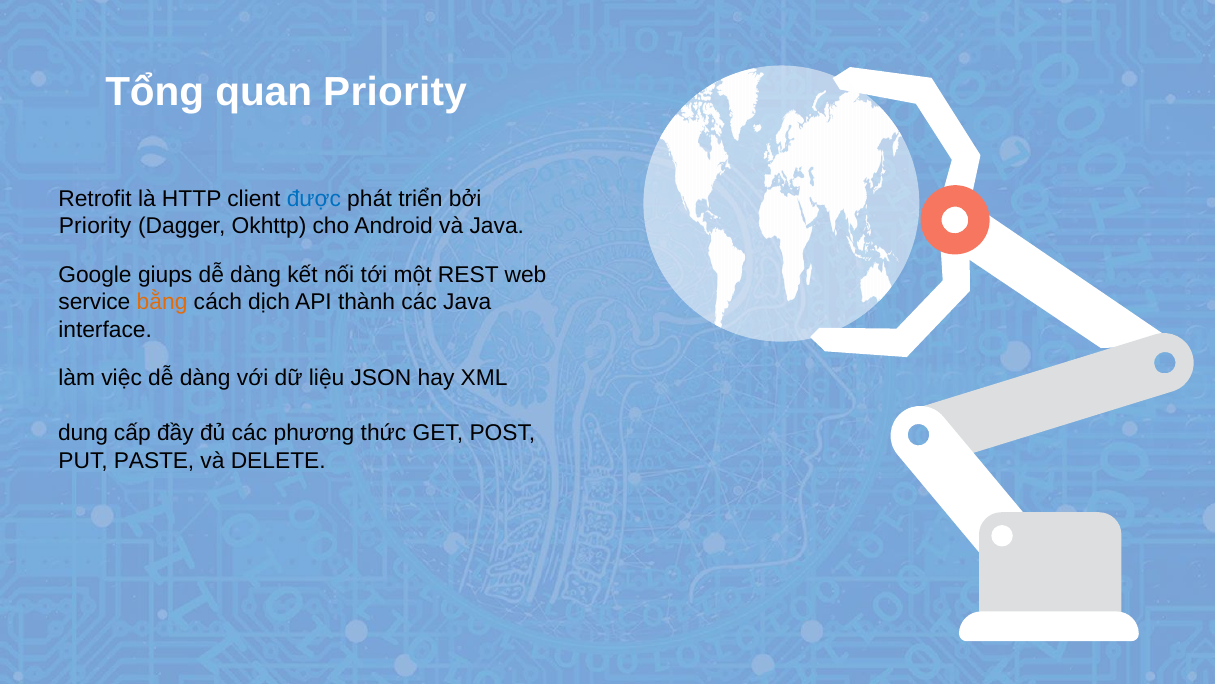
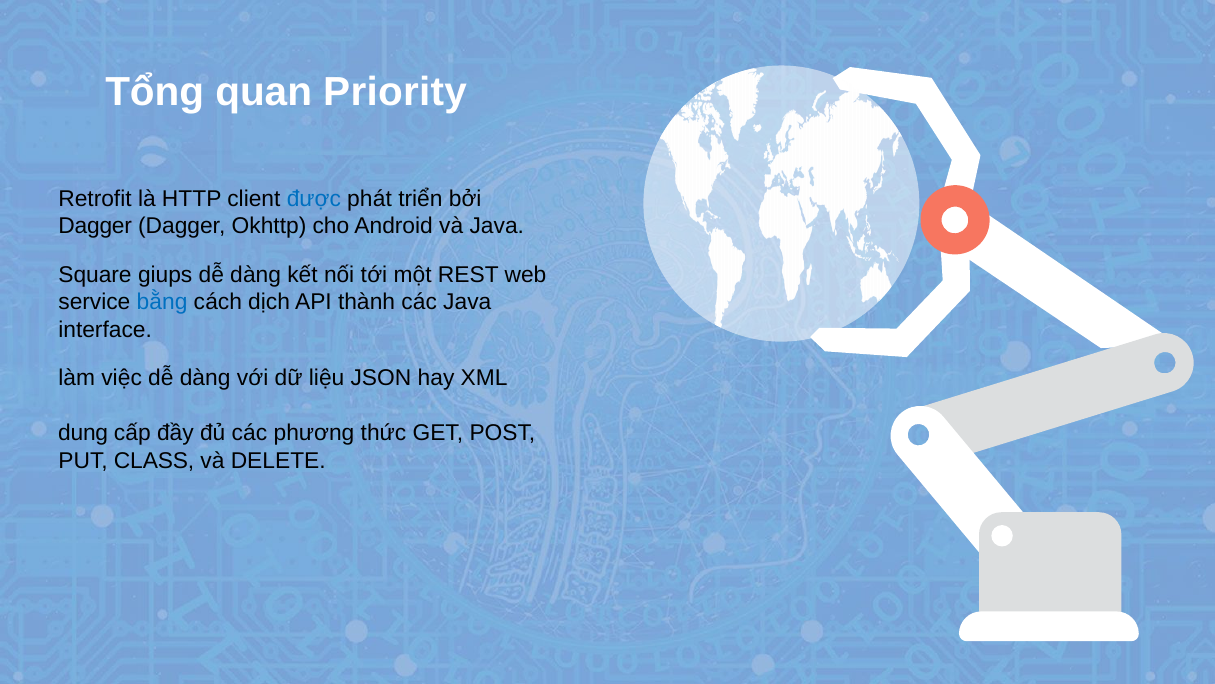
Priority at (95, 226): Priority -> Dagger
Google: Google -> Square
bằng colour: orange -> blue
PASTE: PASTE -> CLASS
